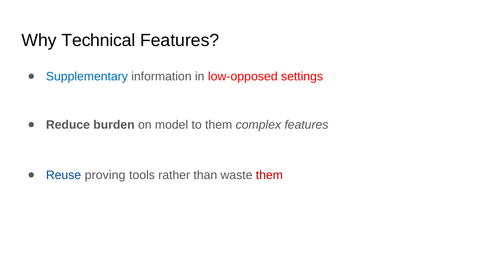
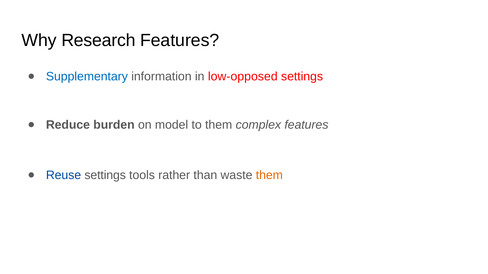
Technical: Technical -> Research
Reuse proving: proving -> settings
them at (269, 176) colour: red -> orange
